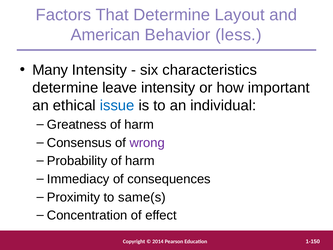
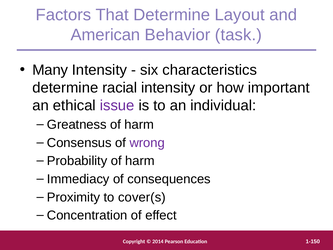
less: less -> task
leave: leave -> racial
issue colour: blue -> purple
same(s: same(s -> cover(s
